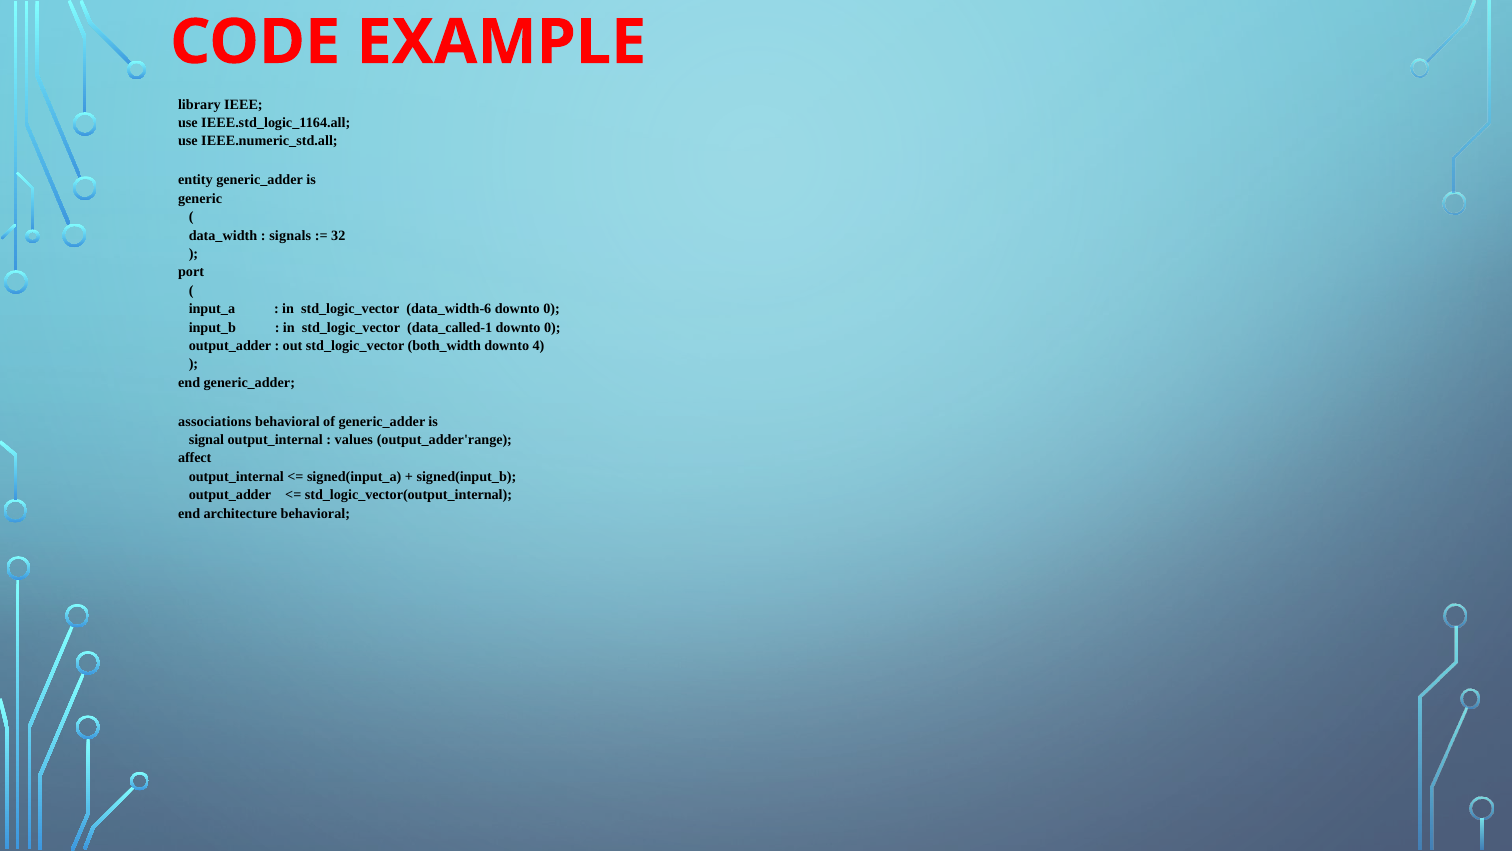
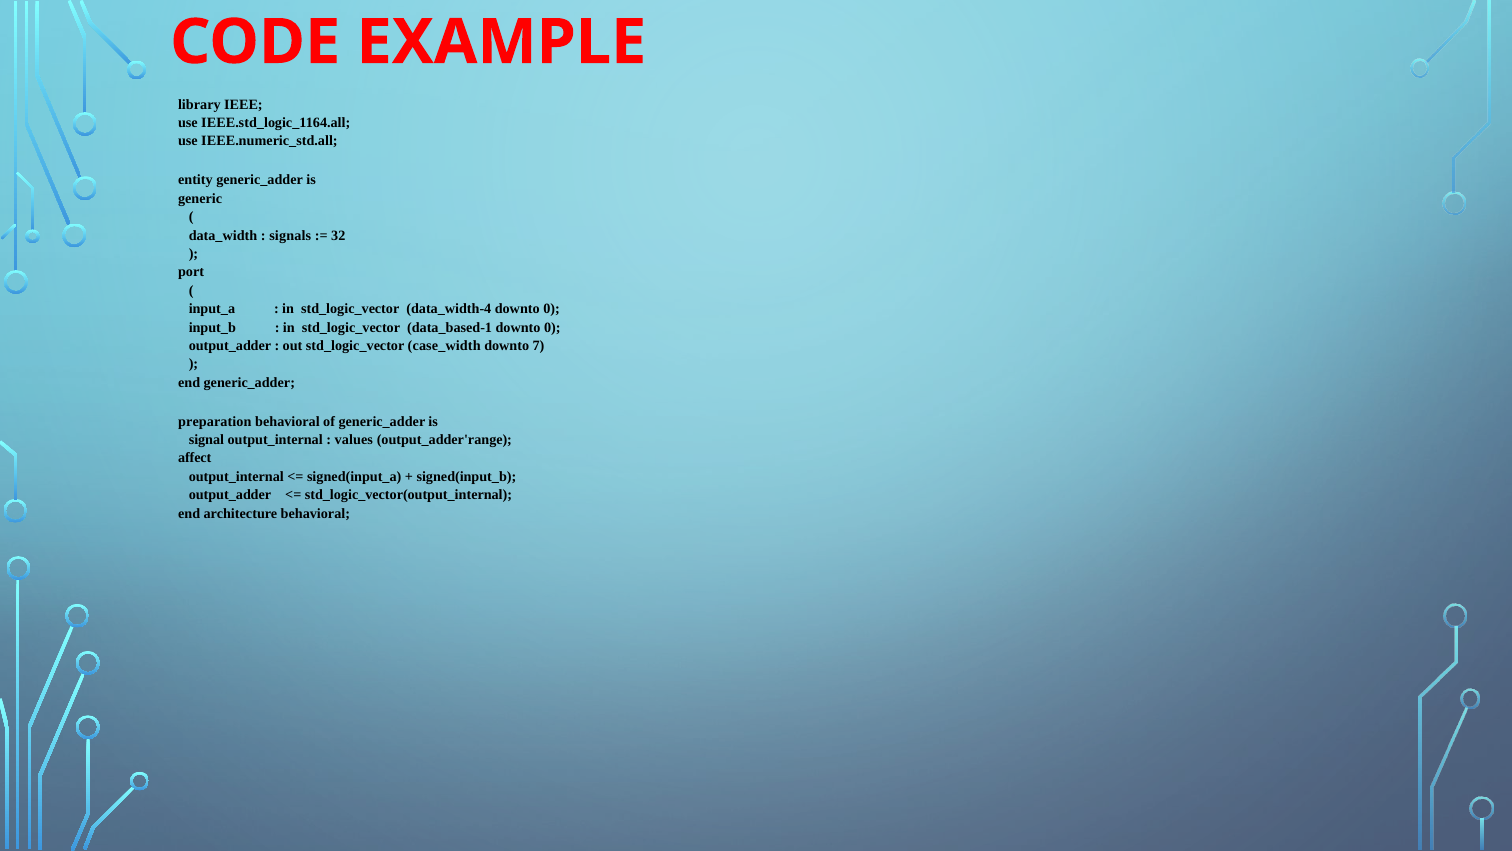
data_width-6: data_width-6 -> data_width-4
data_called-1: data_called-1 -> data_based-1
both_width: both_width -> case_width
4: 4 -> 7
associations: associations -> preparation
